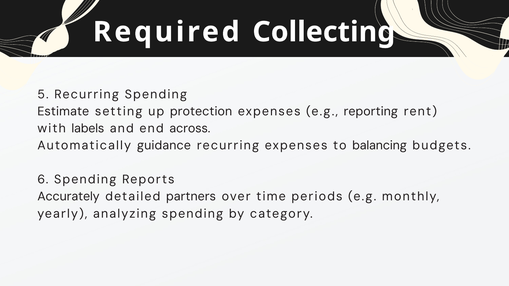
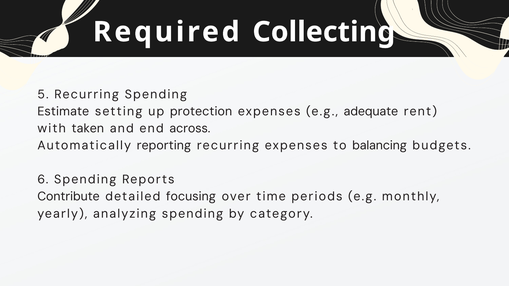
reporting: reporting -> adequate
labels: labels -> taken
guidance: guidance -> reporting
Accurately: Accurately -> Contribute
partners: partners -> focusing
